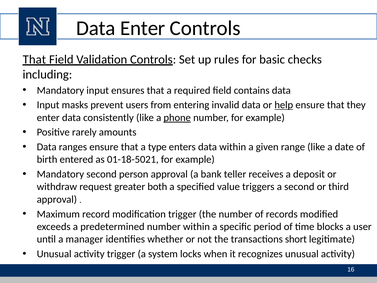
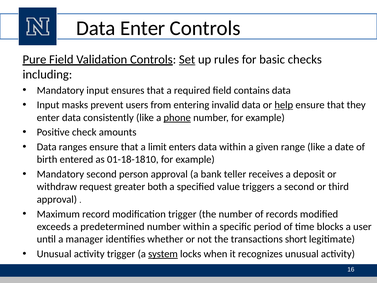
That at (34, 59): That -> Pure
Set underline: none -> present
rarely: rarely -> check
type: type -> limit
01-18-5021: 01-18-5021 -> 01-18-1810
system underline: none -> present
